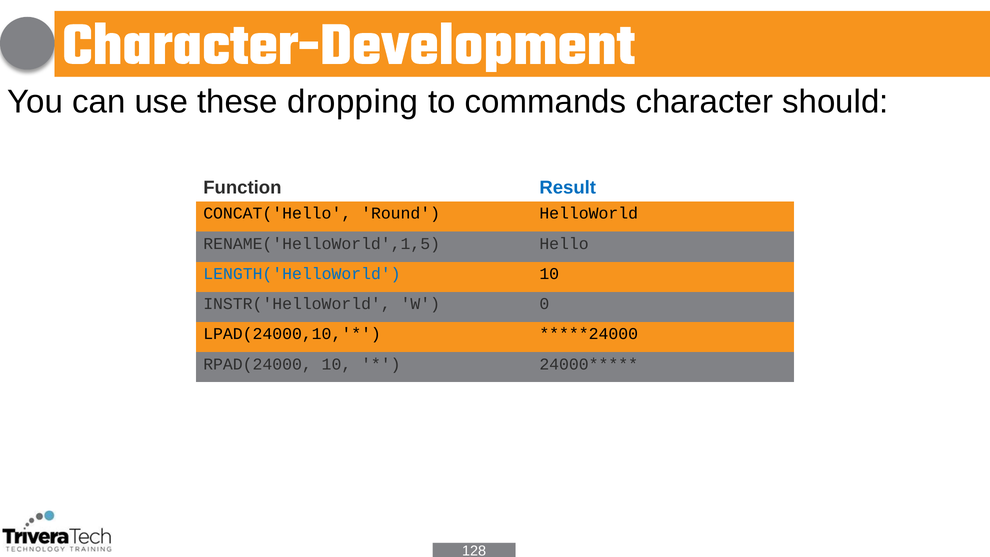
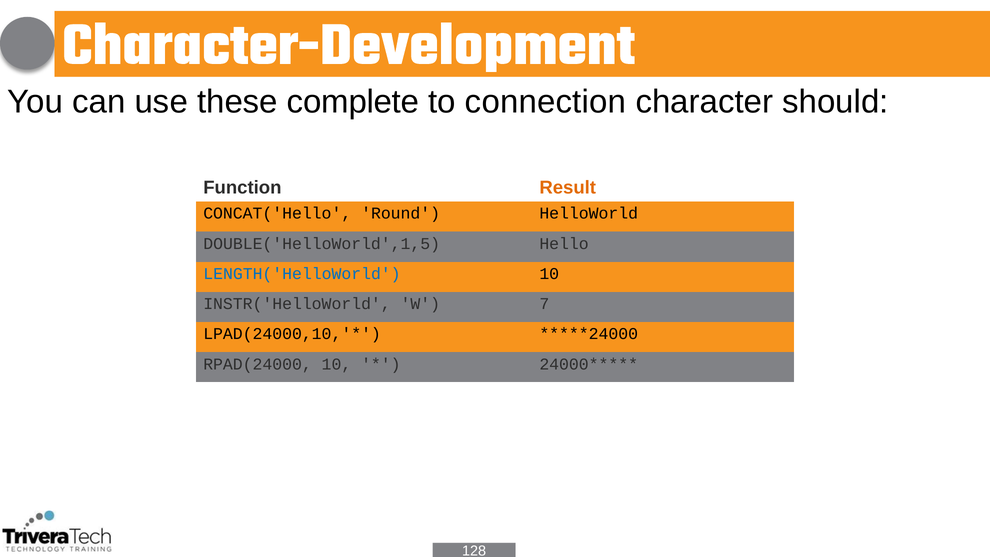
dropping: dropping -> complete
commands: commands -> connection
Result colour: blue -> orange
RENAME('HelloWorld',1,5: RENAME('HelloWorld',1,5 -> DOUBLE('HelloWorld',1,5
0: 0 -> 7
